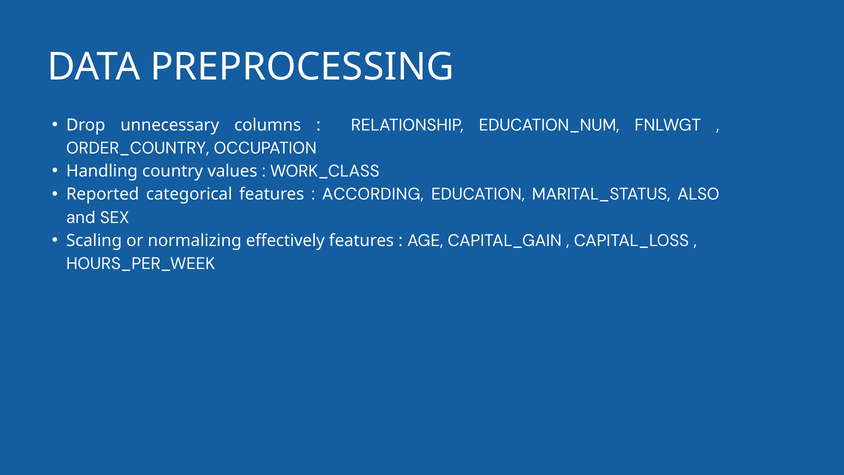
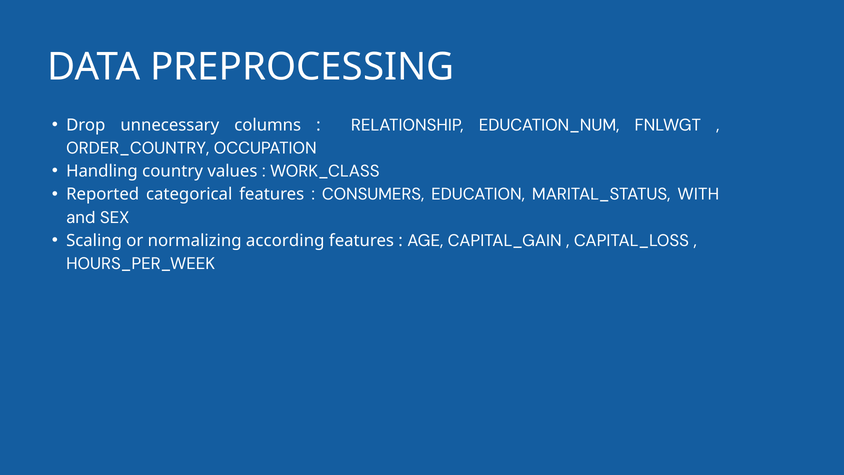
ACCORDING: ACCORDING -> CONSUMERS
ALSO: ALSO -> WITH
effectively: effectively -> according
